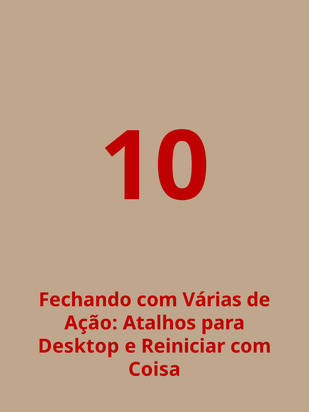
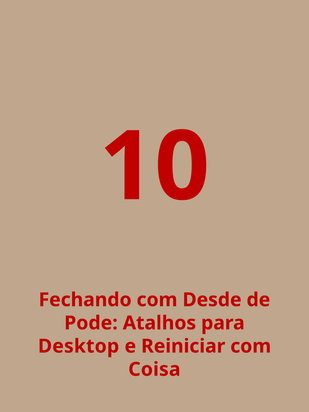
Várias: Várias -> Desde
Ação: Ação -> Pode
